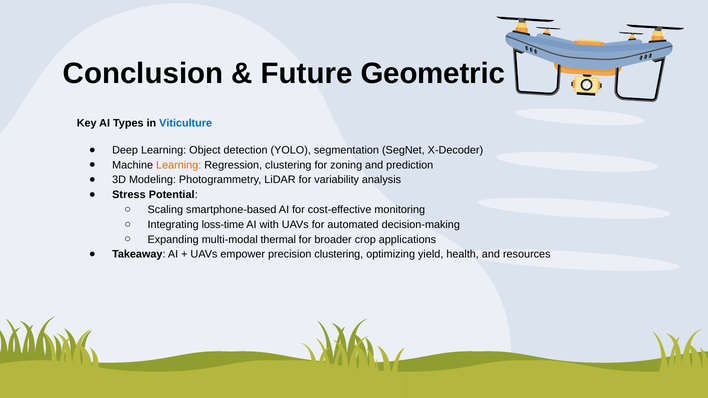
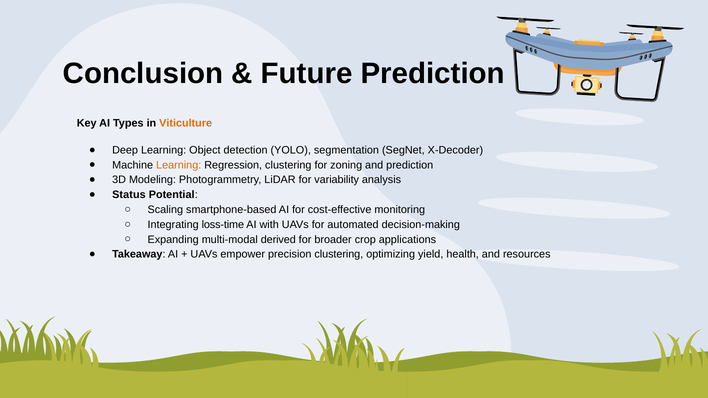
Future Geometric: Geometric -> Prediction
Viticulture colour: blue -> orange
Stress: Stress -> Status
thermal: thermal -> derived
